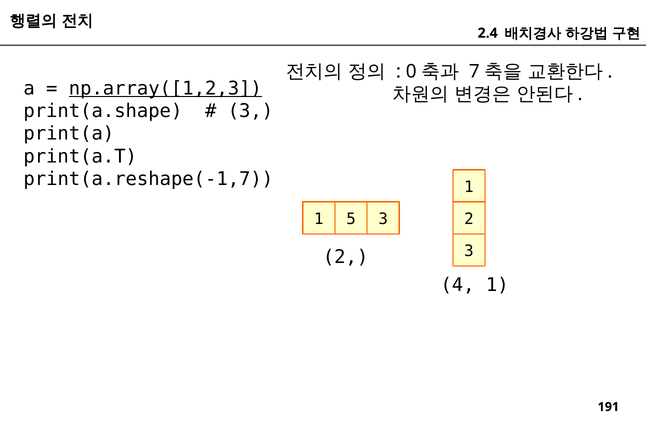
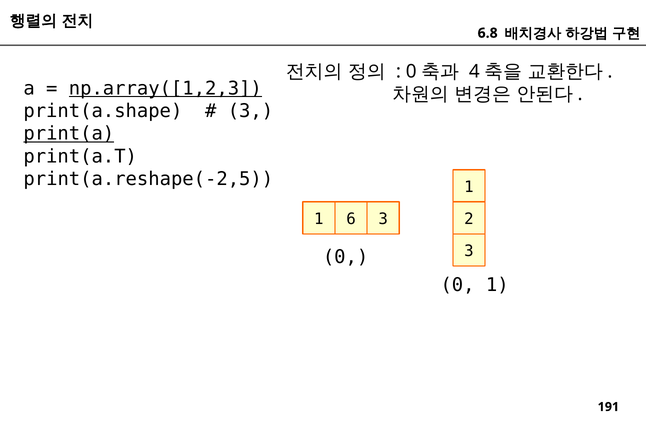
2.4: 2.4 -> 6.8
7: 7 -> 4
print(a underline: none -> present
print(a.reshape(-1,7: print(a.reshape(-1,7 -> print(a.reshape(-2,5
5: 5 -> 6
2 at (346, 257): 2 -> 0
4 at (458, 285): 4 -> 0
